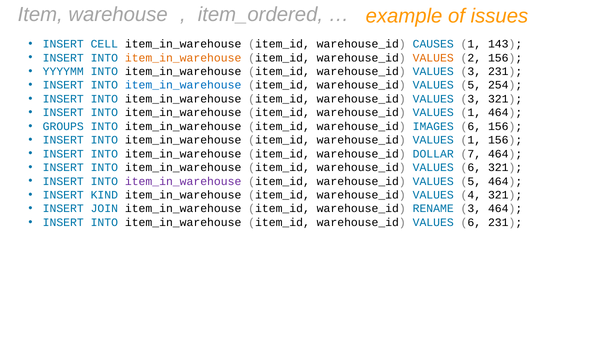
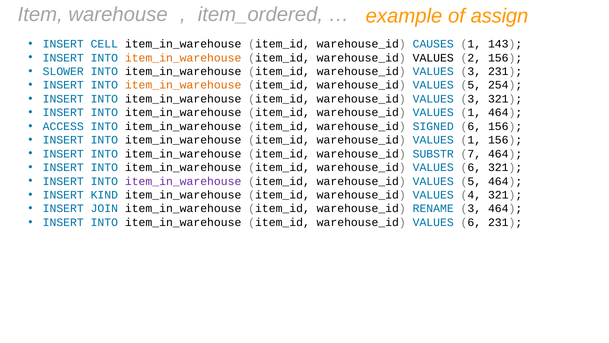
issues: issues -> assign
VALUES at (433, 58) colour: orange -> black
YYYYMM: YYYYMM -> SLOWER
item_in_warehouse at (183, 85) colour: blue -> orange
GROUPS: GROUPS -> ACCESS
IMAGES: IMAGES -> SIGNED
DOLLAR: DOLLAR -> SUBSTR
